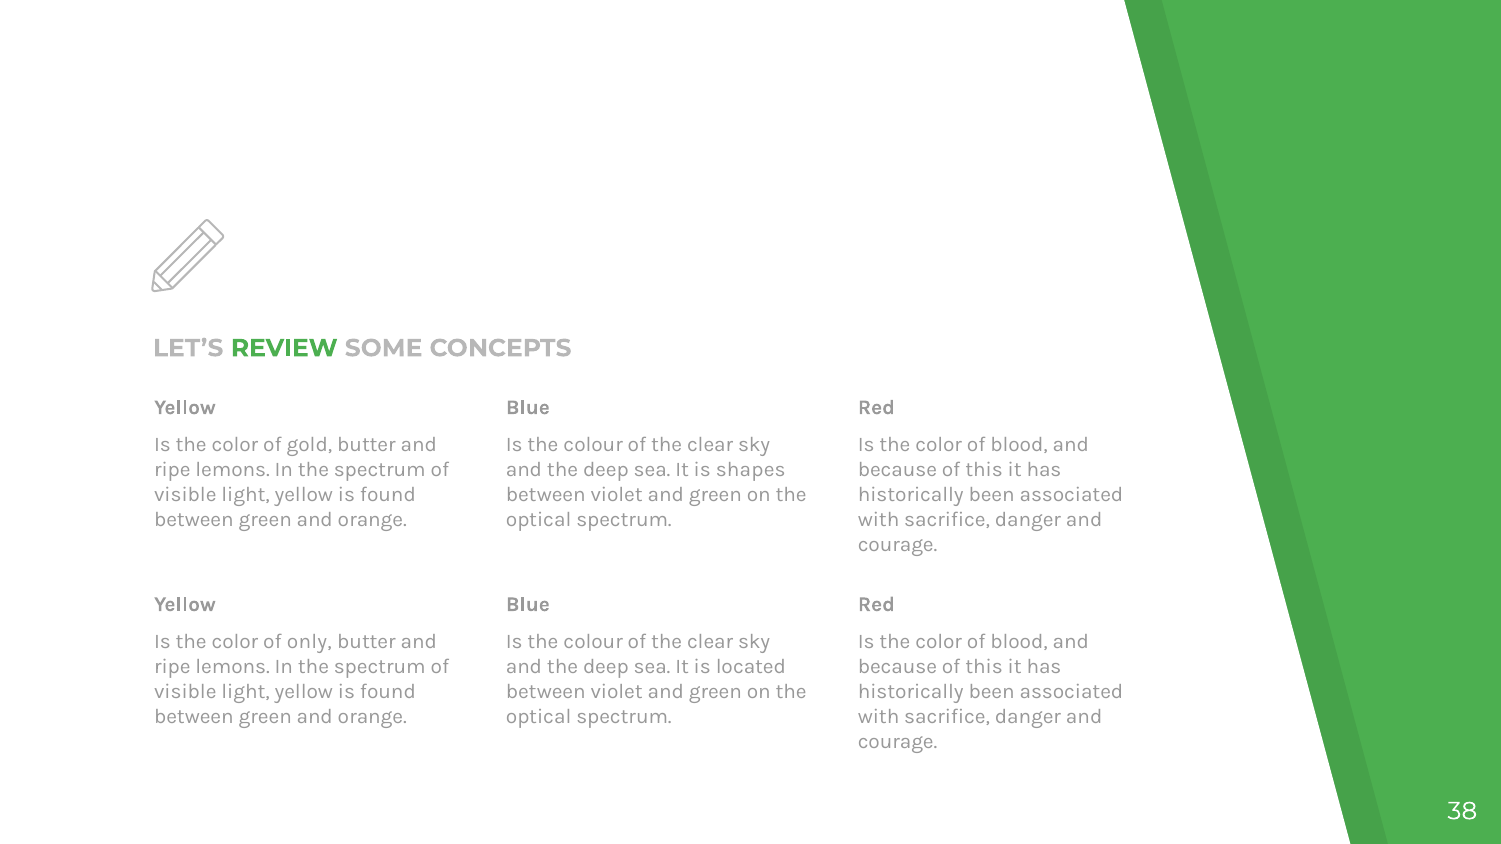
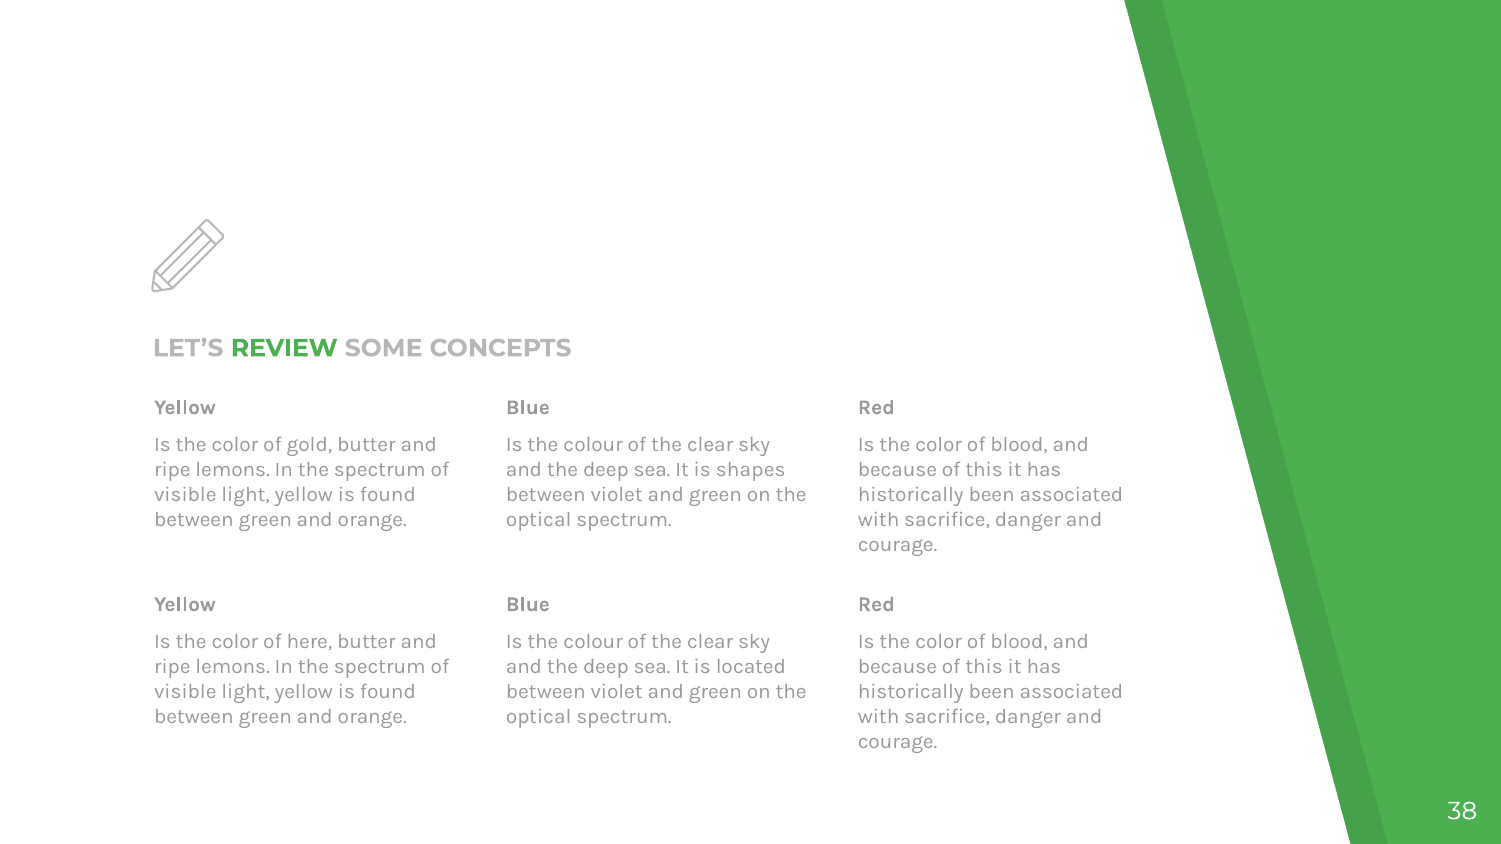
only: only -> here
